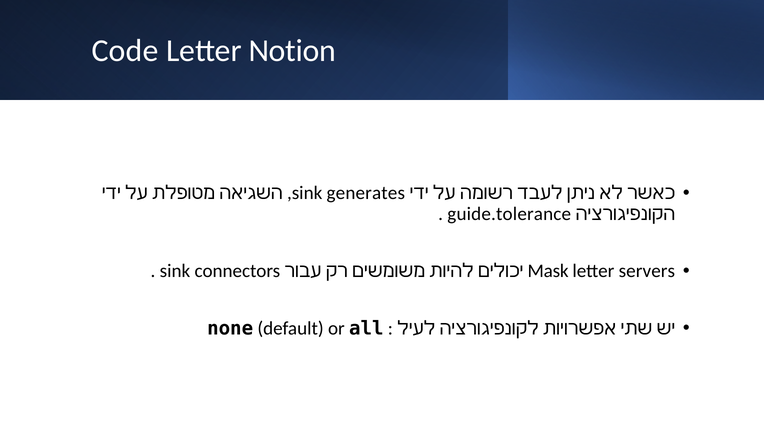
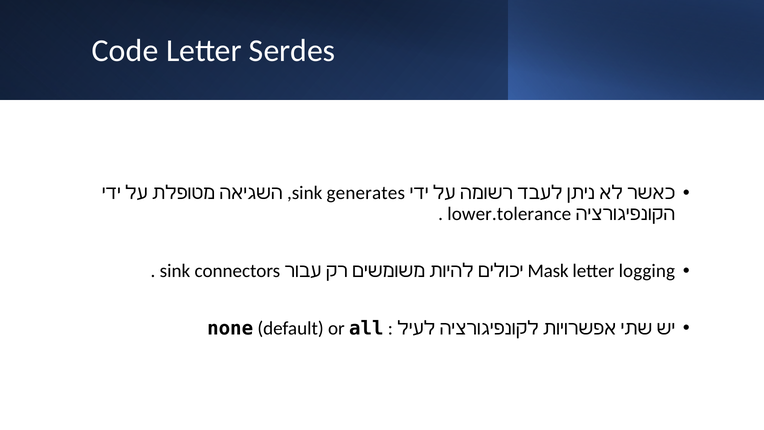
Notion: Notion -> Serdes
guide.tolerance: guide.tolerance -> lower.tolerance
servers: servers -> logging
